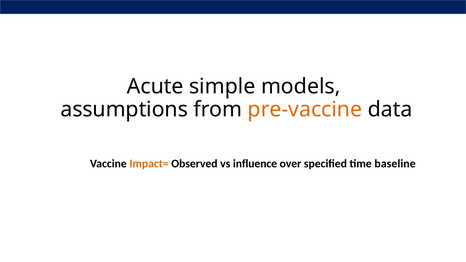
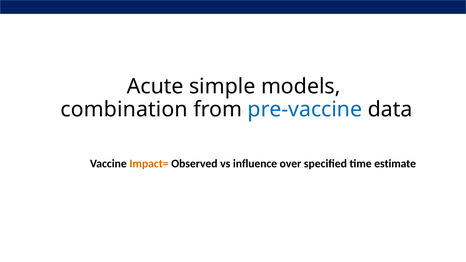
assumptions: assumptions -> combination
pre-vaccine colour: orange -> blue
baseline: baseline -> estimate
